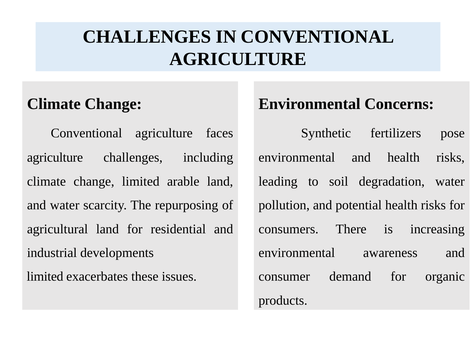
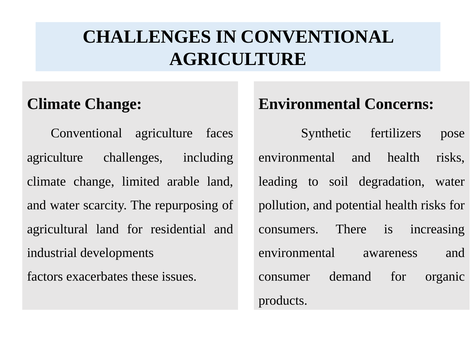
limited at (45, 277): limited -> factors
